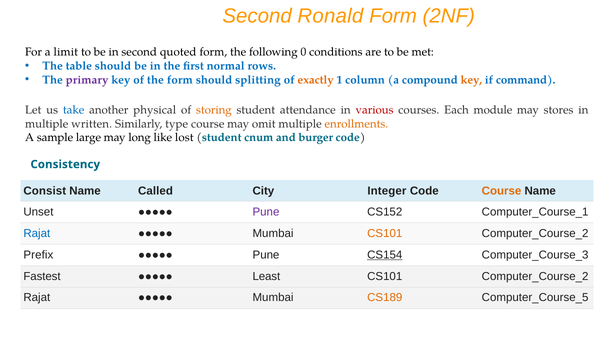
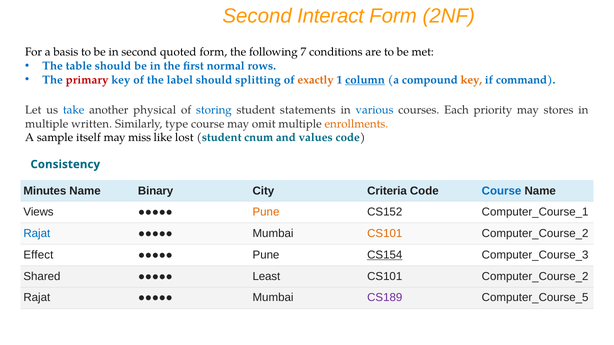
Ronald: Ronald -> Interact
limit: limit -> basis
0: 0 -> 7
primary colour: purple -> red
the form: form -> label
column underline: none -> present
storing colour: orange -> blue
attendance: attendance -> statements
various colour: red -> blue
module: module -> priority
large: large -> itself
long: long -> miss
burger: burger -> values
Consist: Consist -> Minutes
Called: Called -> Binary
Integer: Integer -> Criteria
Course at (502, 191) colour: orange -> blue
Unset: Unset -> Views
Pune at (266, 212) colour: purple -> orange
Prefix: Prefix -> Effect
Fastest: Fastest -> Shared
CS189 colour: orange -> purple
